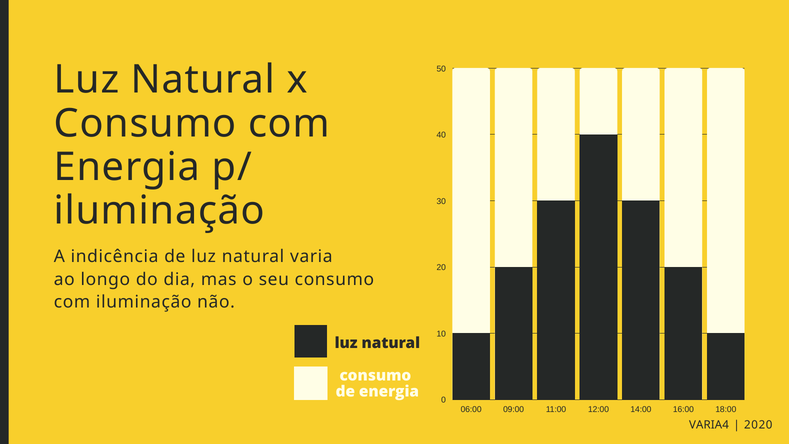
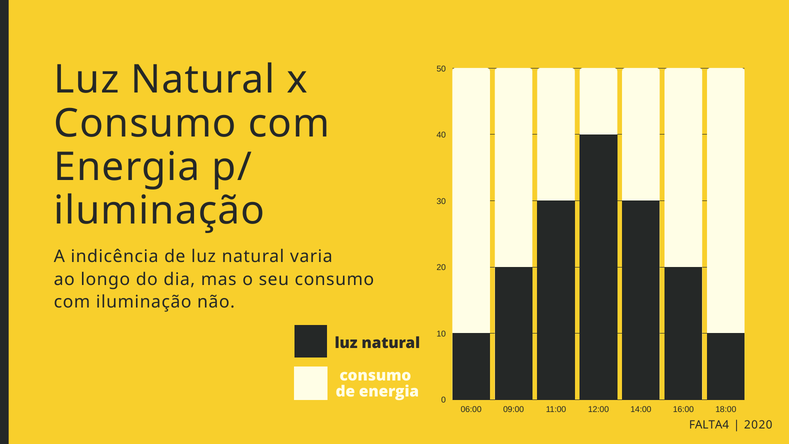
VARIA4: VARIA4 -> FALTA4
